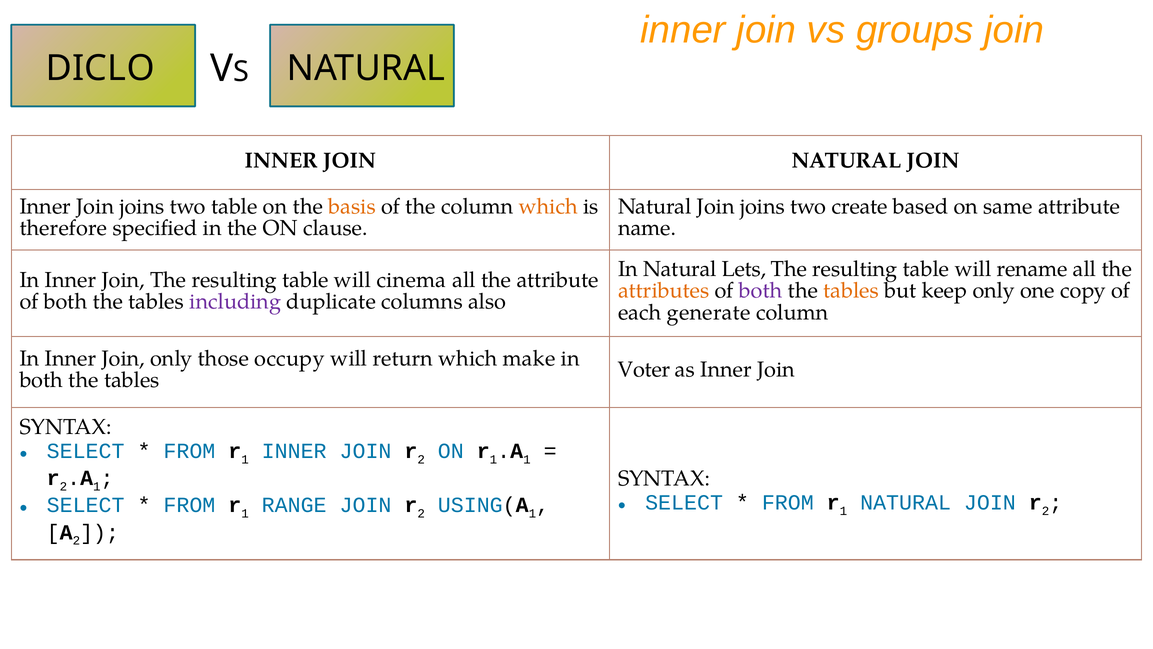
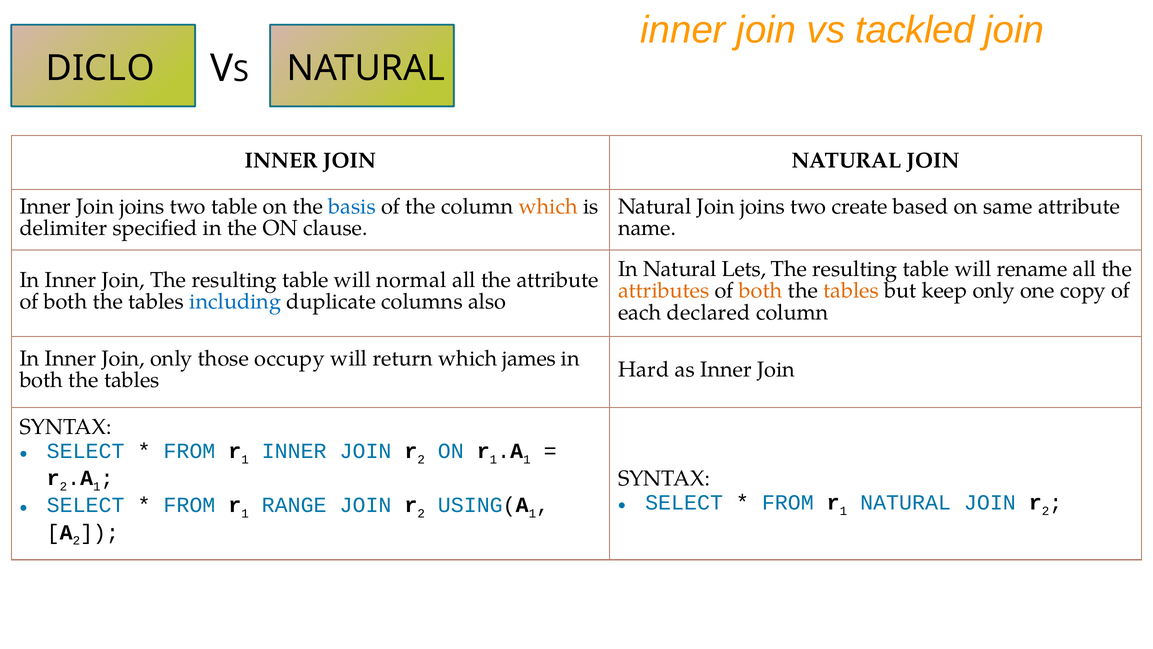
groups: groups -> tackled
basis colour: orange -> blue
therefore: therefore -> delimiter
cinema: cinema -> normal
both at (761, 291) colour: purple -> orange
including colour: purple -> blue
generate: generate -> declared
make: make -> james
Voter: Voter -> Hard
